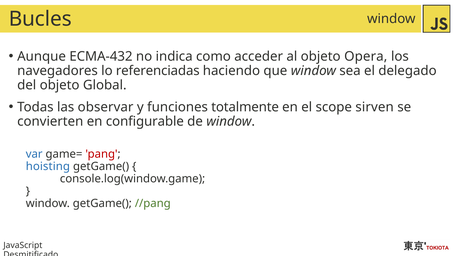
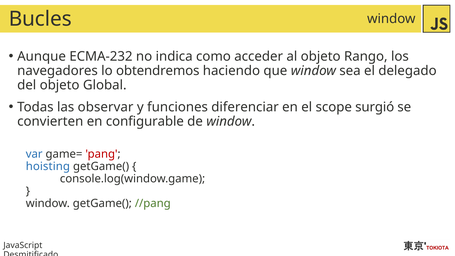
ECMA-432: ECMA-432 -> ECMA-232
Opera: Opera -> Rango
referenciadas: referenciadas -> obtendremos
totalmente: totalmente -> diferenciar
sirven: sirven -> surgió
